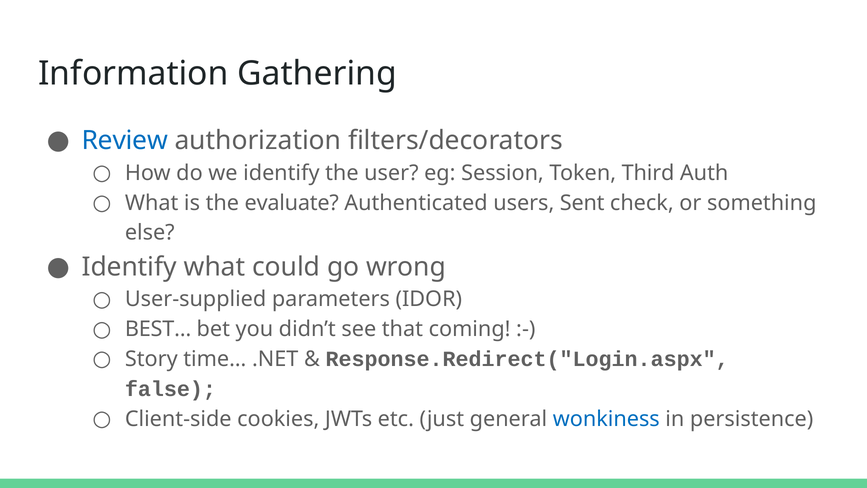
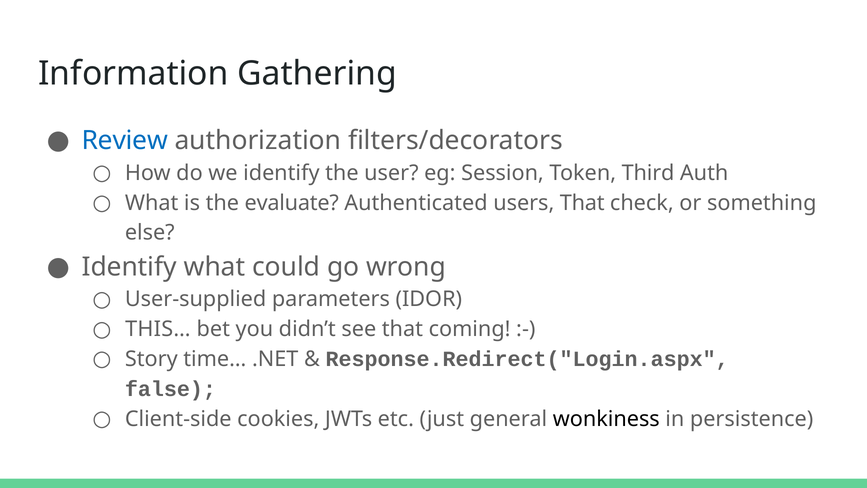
users Sent: Sent -> That
BEST…: BEST… -> THIS…
wonkiness colour: blue -> black
